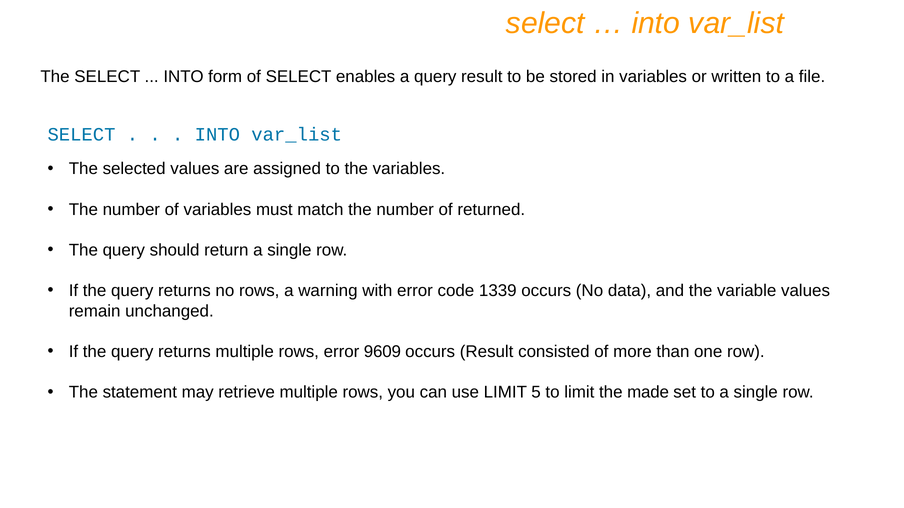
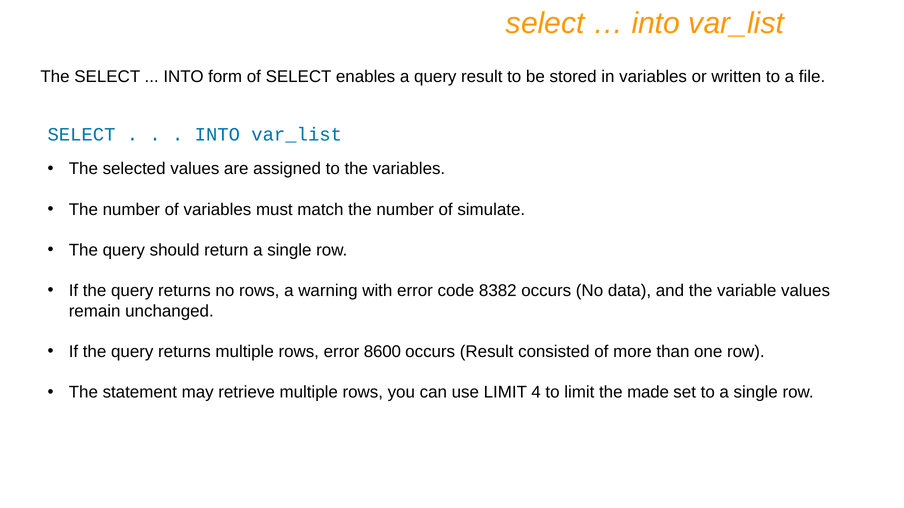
returned: returned -> simulate
1339: 1339 -> 8382
9609: 9609 -> 8600
5: 5 -> 4
